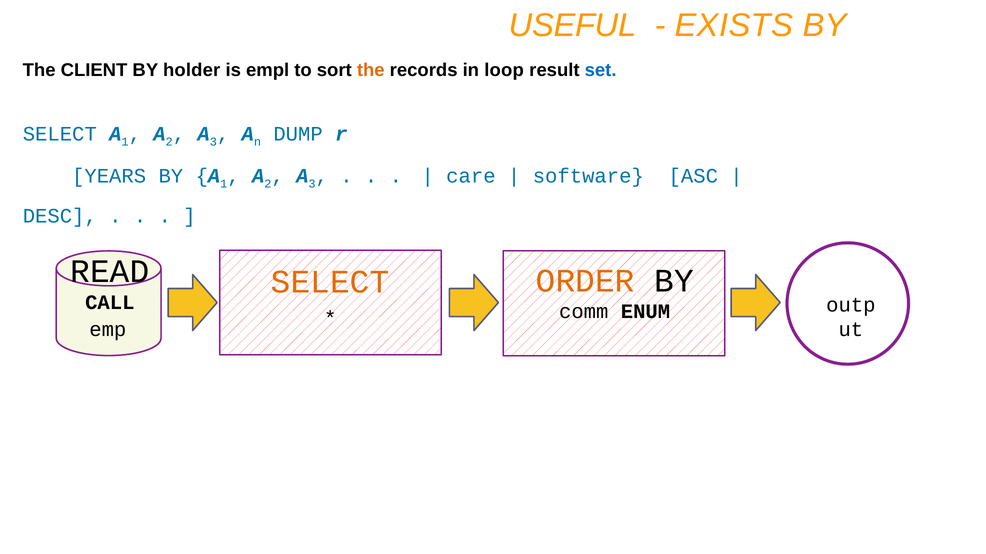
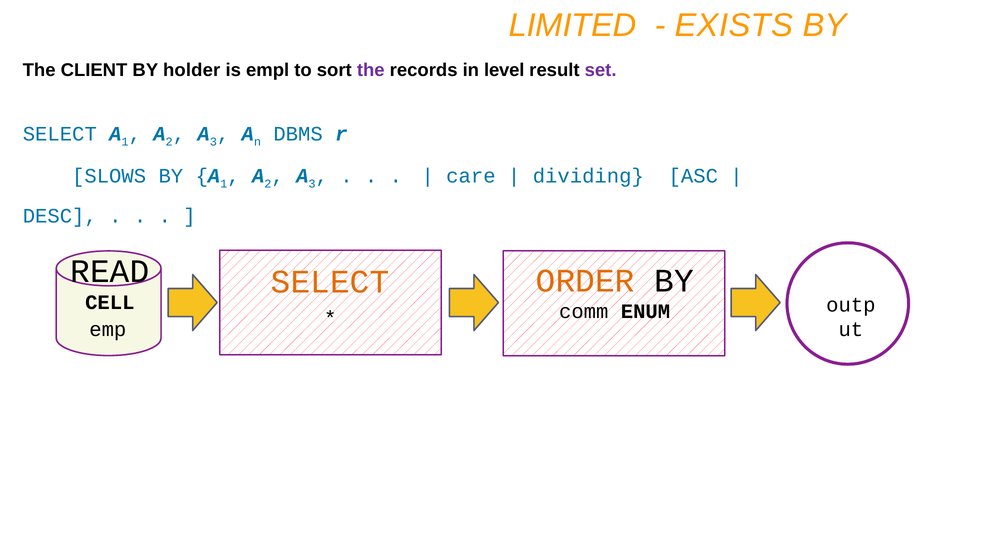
USEFUL: USEFUL -> LIMITED
the at (371, 70) colour: orange -> purple
loop: loop -> level
set colour: blue -> purple
DUMP: DUMP -> DBMS
YEARS: YEARS -> SLOWS
software: software -> dividing
CALL: CALL -> CELL
